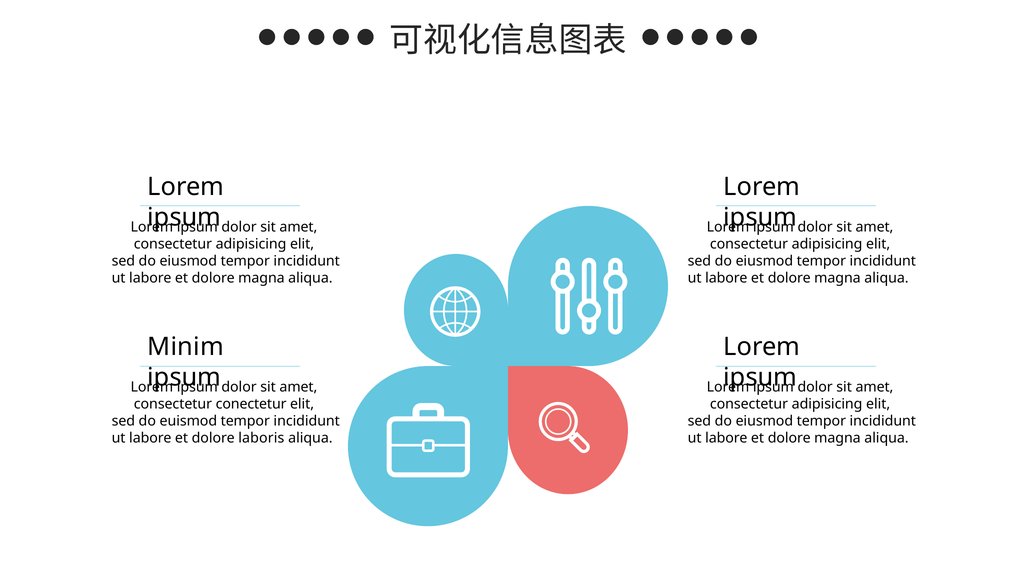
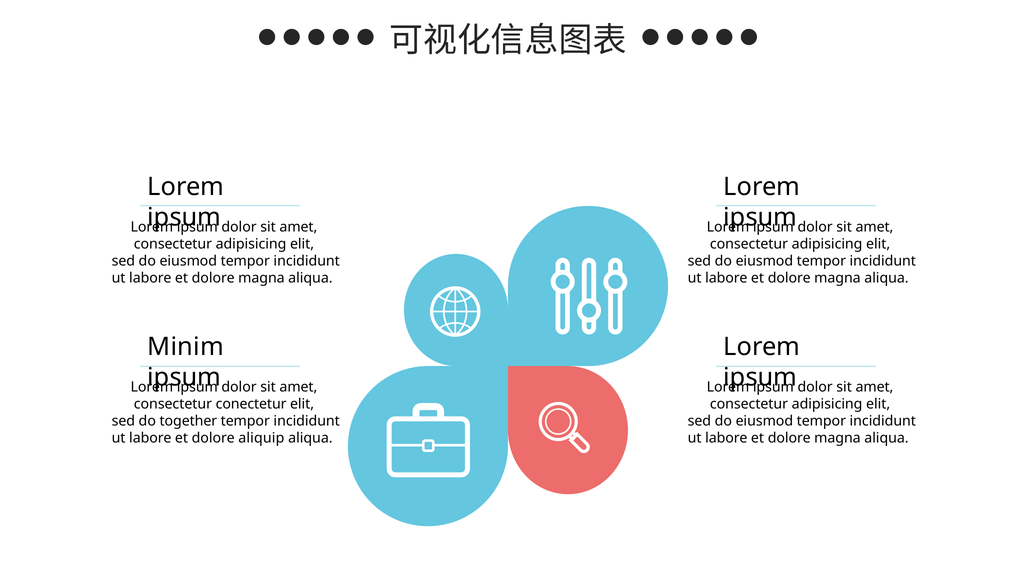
euismod: euismod -> together
laboris: laboris -> aliquip
